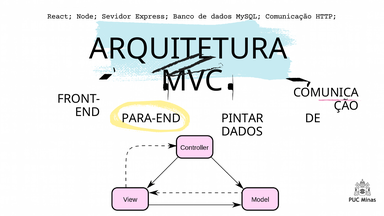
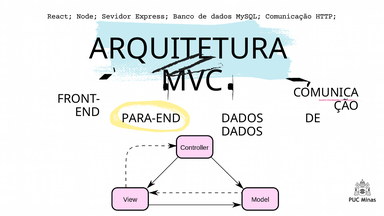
PINTAR at (242, 118): PINTAR -> DADOS
